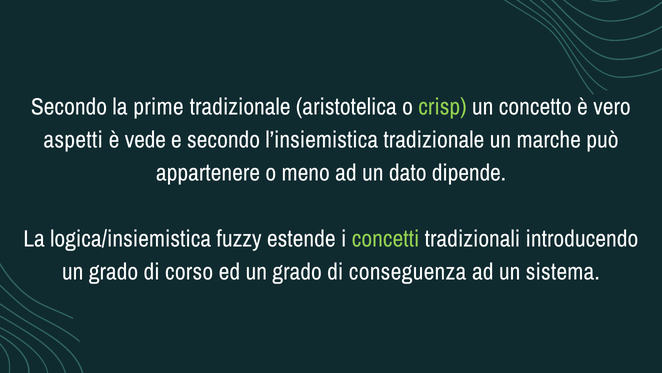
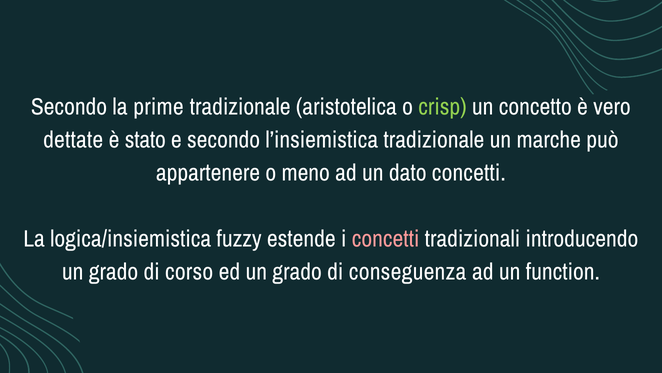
aspetti: aspetti -> dettate
vede: vede -> stato
dato dipende: dipende -> concetti
concetti at (386, 239) colour: light green -> pink
sistema: sistema -> function
